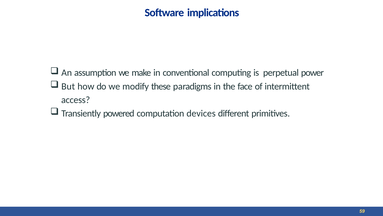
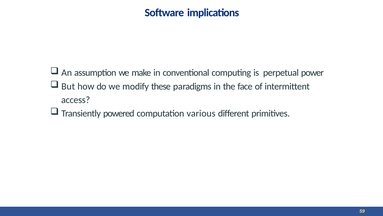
devices: devices -> various
